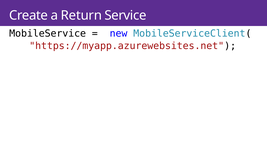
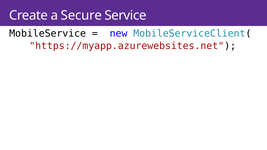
Return: Return -> Secure
